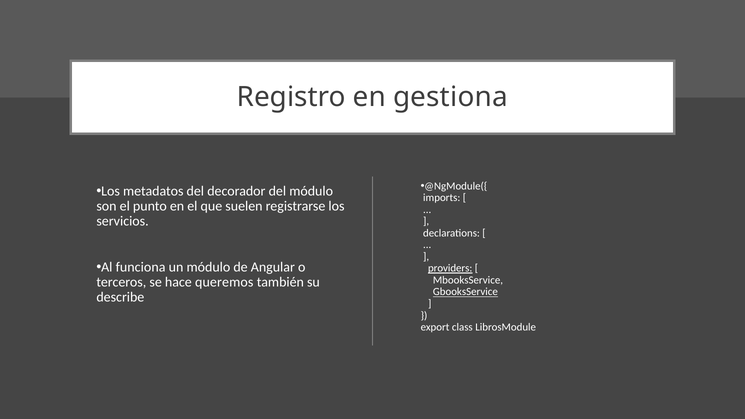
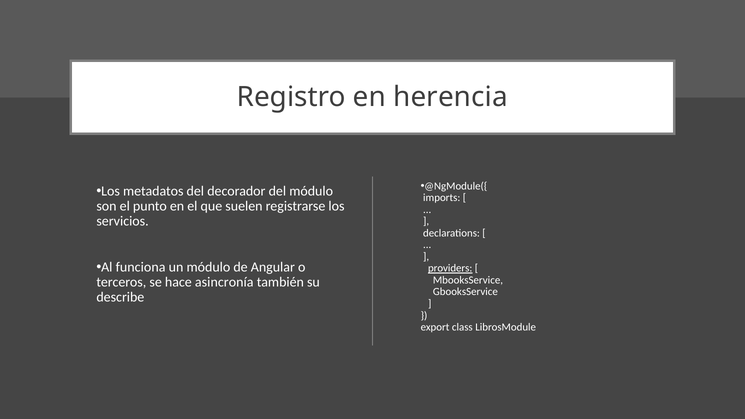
gestiona: gestiona -> herencia
queremos: queremos -> asincronía
GbooksService underline: present -> none
